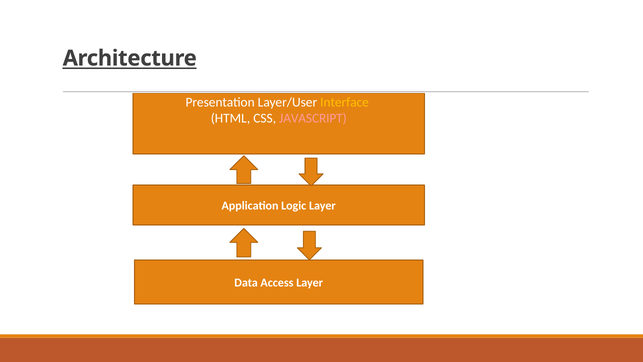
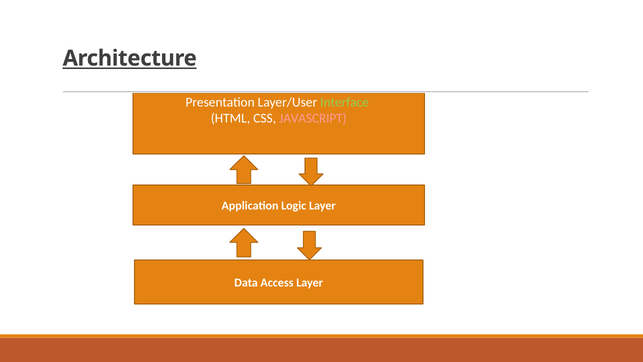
Interface colour: yellow -> light green
